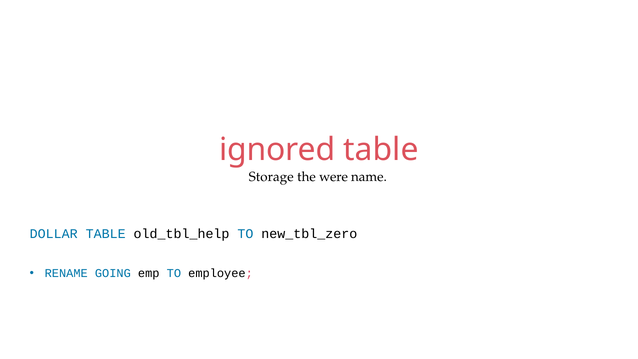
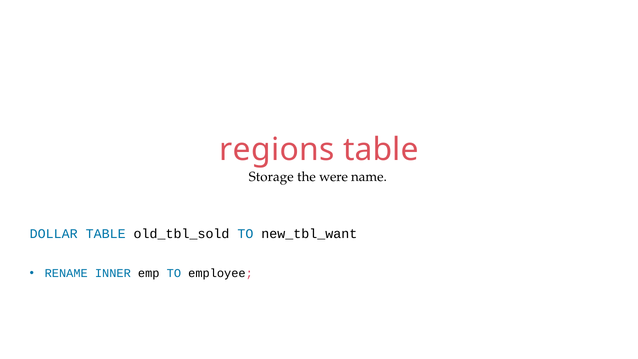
ignored: ignored -> regions
old_tbl_help: old_tbl_help -> old_tbl_sold
new_tbl_zero: new_tbl_zero -> new_tbl_want
GOING: GOING -> INNER
